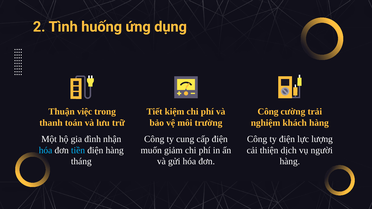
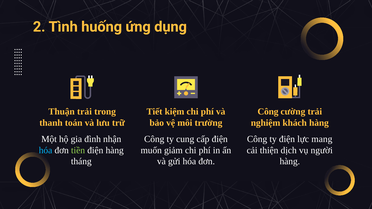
Thuận việc: việc -> trải
lượng: lượng -> mang
tiền colour: light blue -> light green
